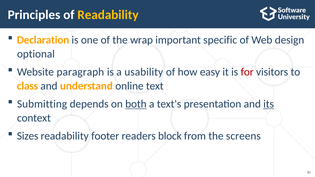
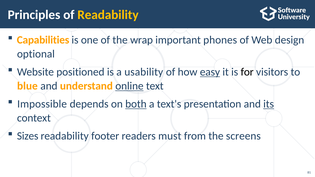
Declaration: Declaration -> Capabilities
specific: specific -> phones
paragraph: paragraph -> positioned
easy underline: none -> present
for colour: red -> black
class: class -> blue
online underline: none -> present
Submitting: Submitting -> Impossible
block: block -> must
